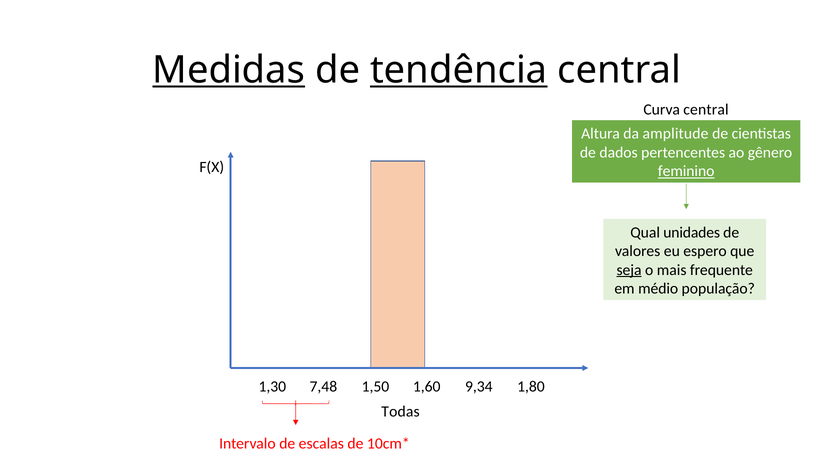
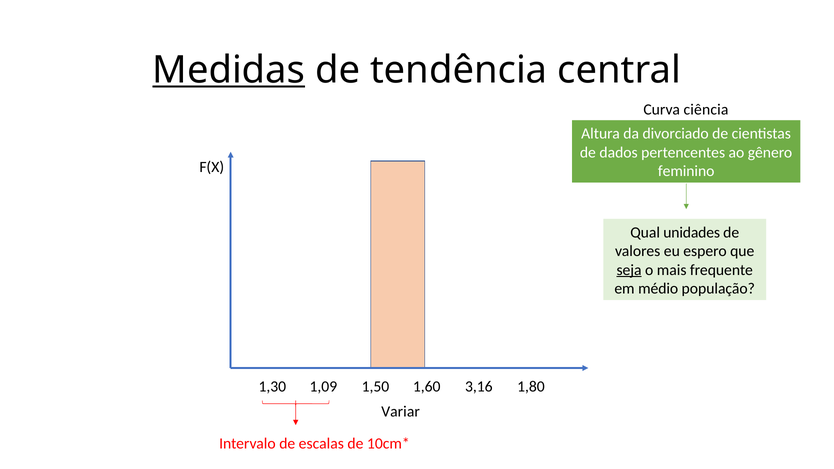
tendência underline: present -> none
Curva central: central -> ciência
amplitude: amplitude -> divorciado
feminino underline: present -> none
7,48: 7,48 -> 1,09
9,34: 9,34 -> 3,16
Todas: Todas -> Variar
